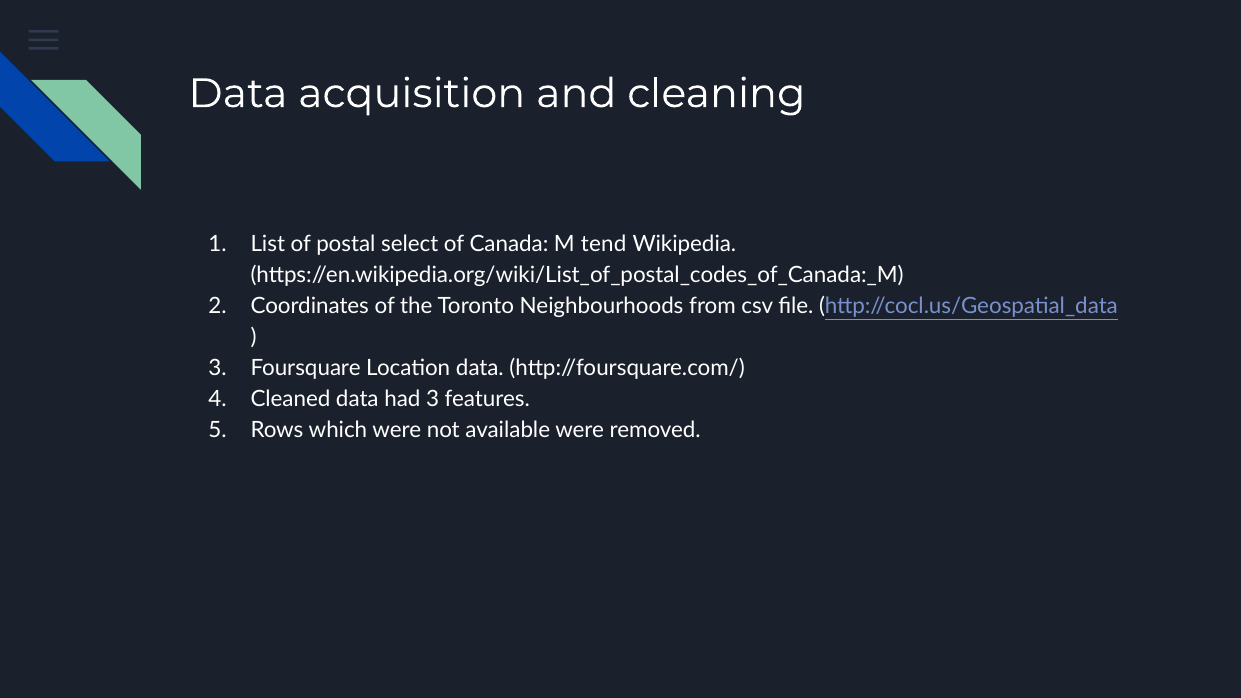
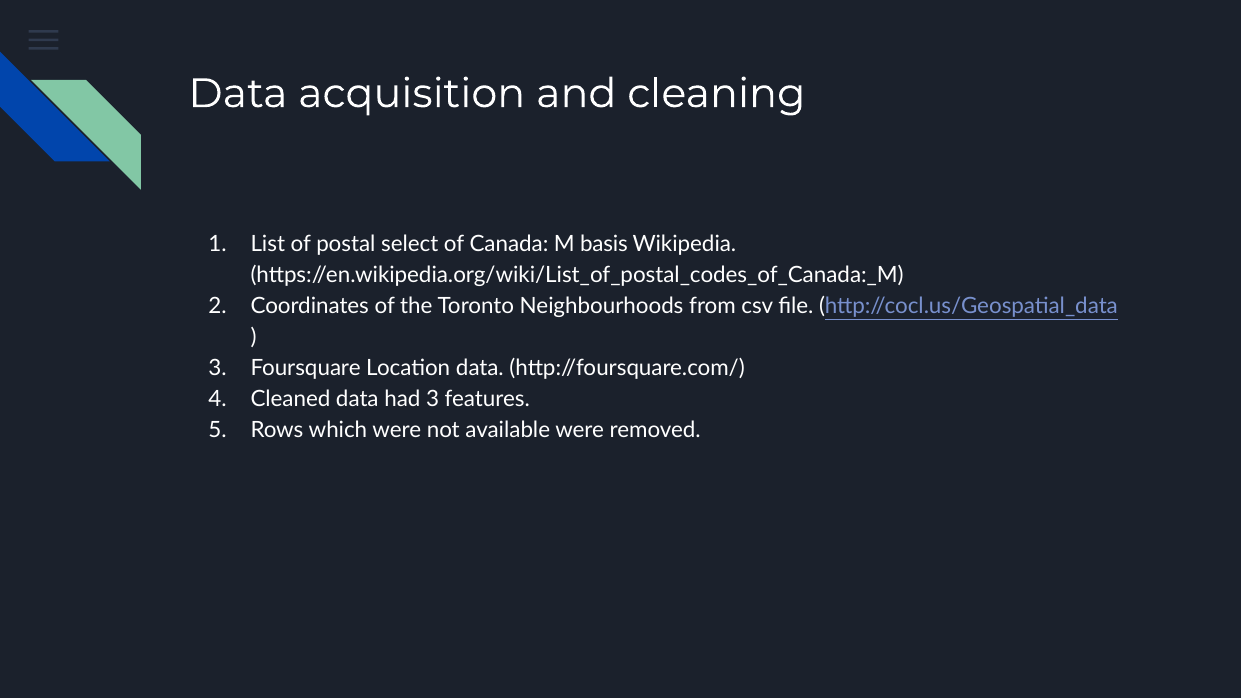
tend: tend -> basis
